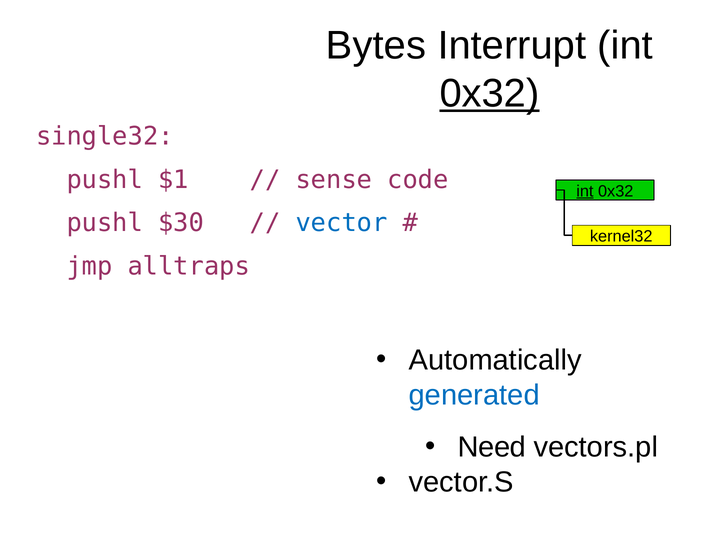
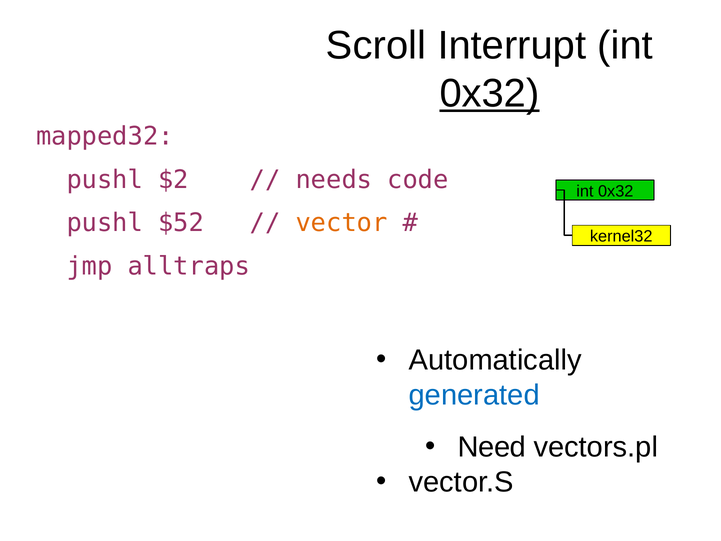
Bytes: Bytes -> Scroll
single32: single32 -> mapped32
$1: $1 -> $2
sense: sense -> needs
int at (585, 191) underline: present -> none
$30: $30 -> $52
vector colour: blue -> orange
